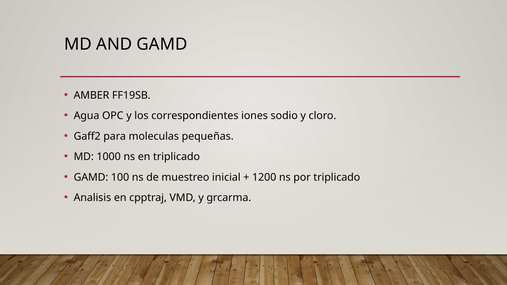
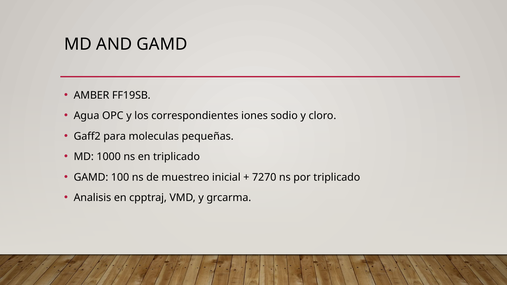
1200: 1200 -> 7270
